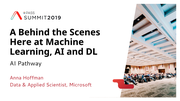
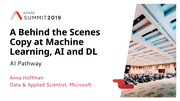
Here: Here -> Copy
